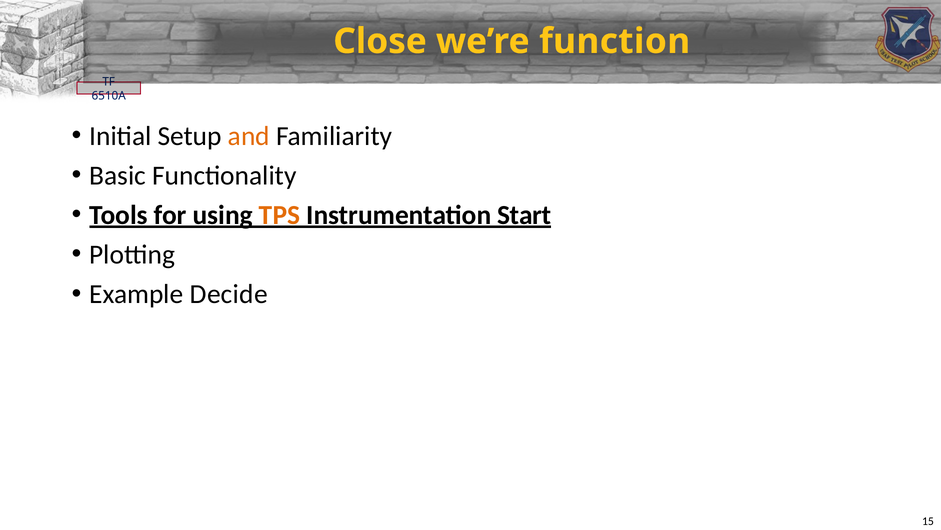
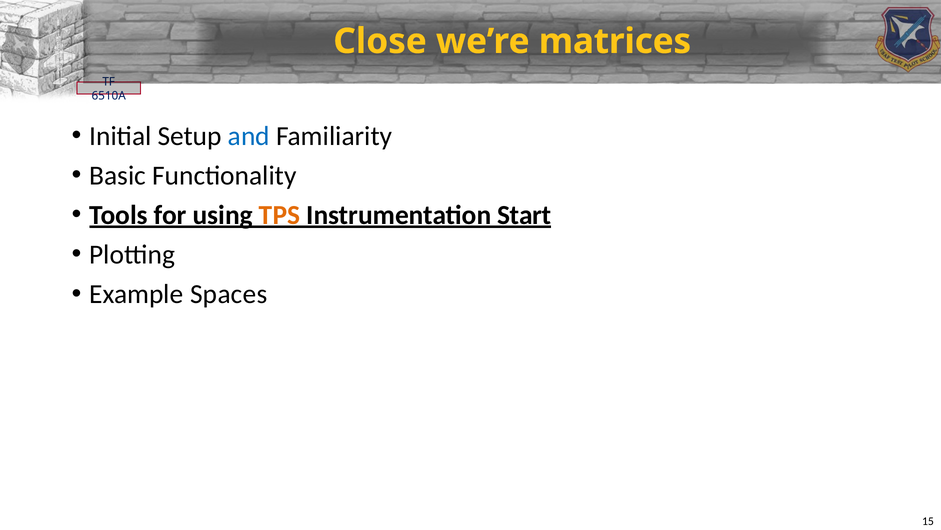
function: function -> matrices
and colour: orange -> blue
Decide: Decide -> Spaces
